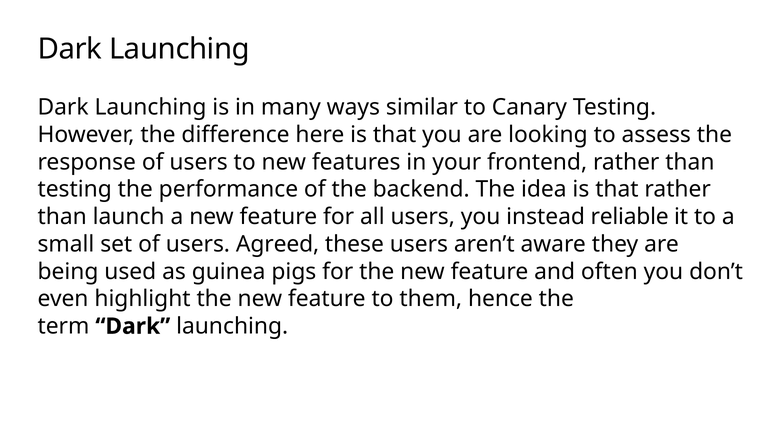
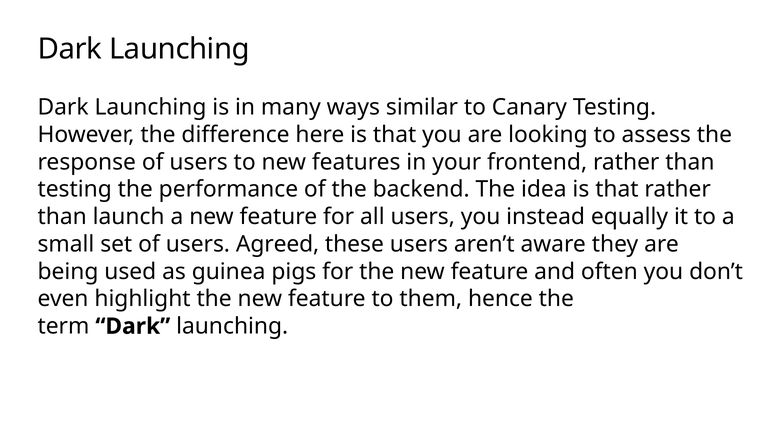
reliable: reliable -> equally
